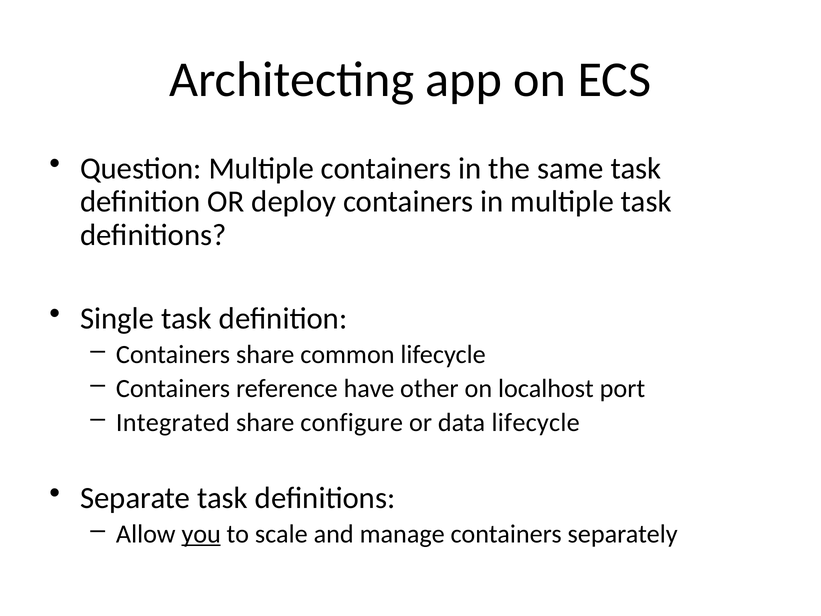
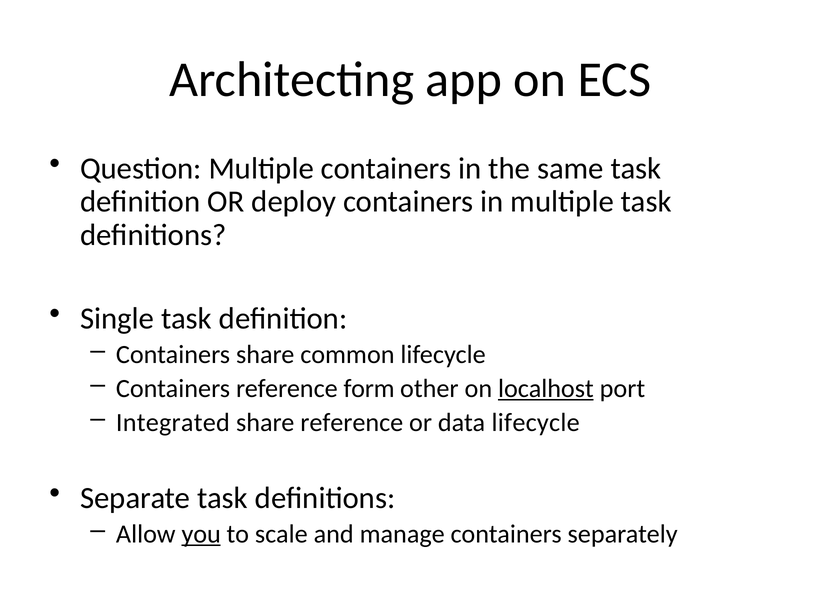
have: have -> form
localhost underline: none -> present
share configure: configure -> reference
